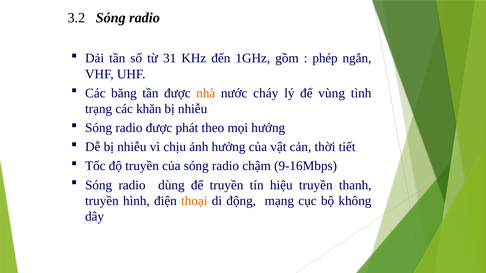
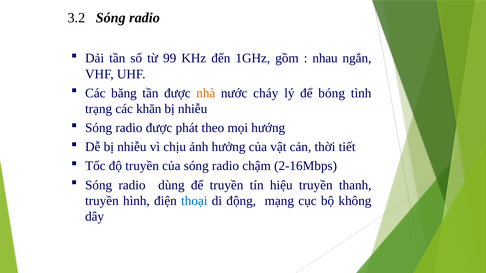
31: 31 -> 99
phép: phép -> nhau
vùng: vùng -> bóng
9-16Mbps: 9-16Mbps -> 2-16Mbps
thoại colour: orange -> blue
